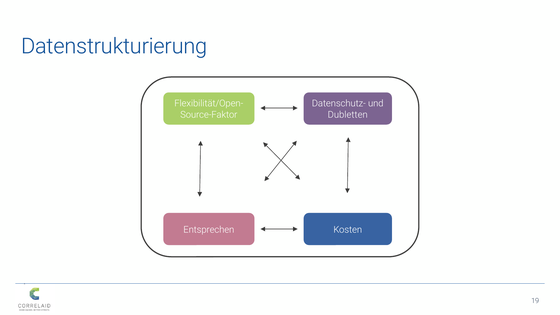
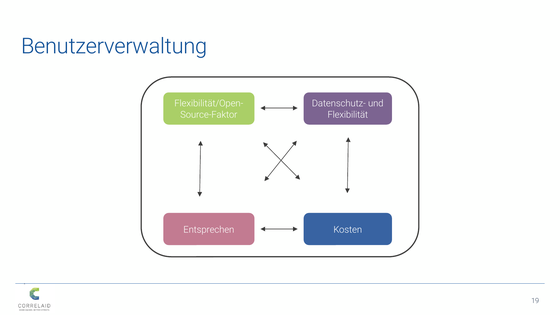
Datenstrukturierung: Datenstrukturierung -> Benutzerverwaltung
Dubletten: Dubletten -> Flexibilität
